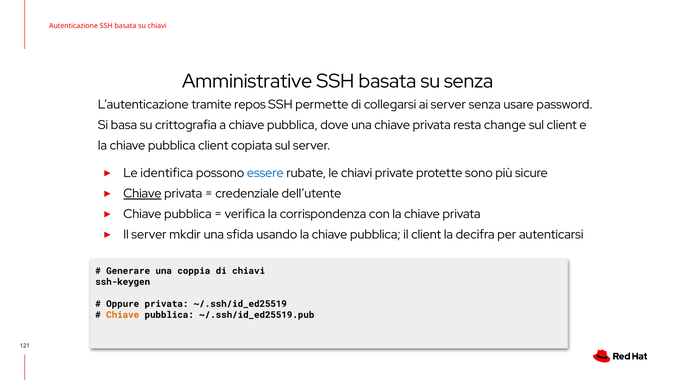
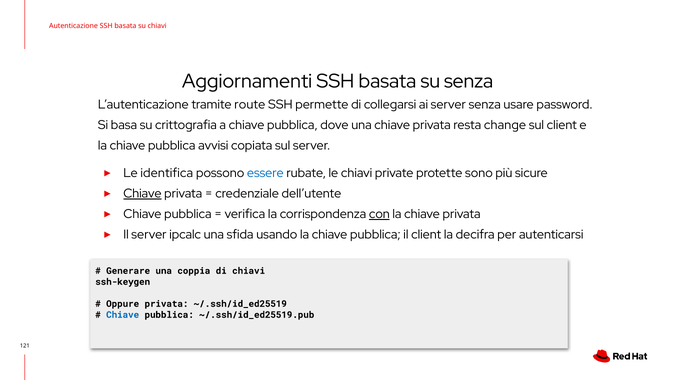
Amministrative: Amministrative -> Aggiornamenti
repos: repos -> route
pubblica client: client -> avvisi
con underline: none -> present
mkdir: mkdir -> ipcalc
Chiave at (123, 315) colour: orange -> blue
